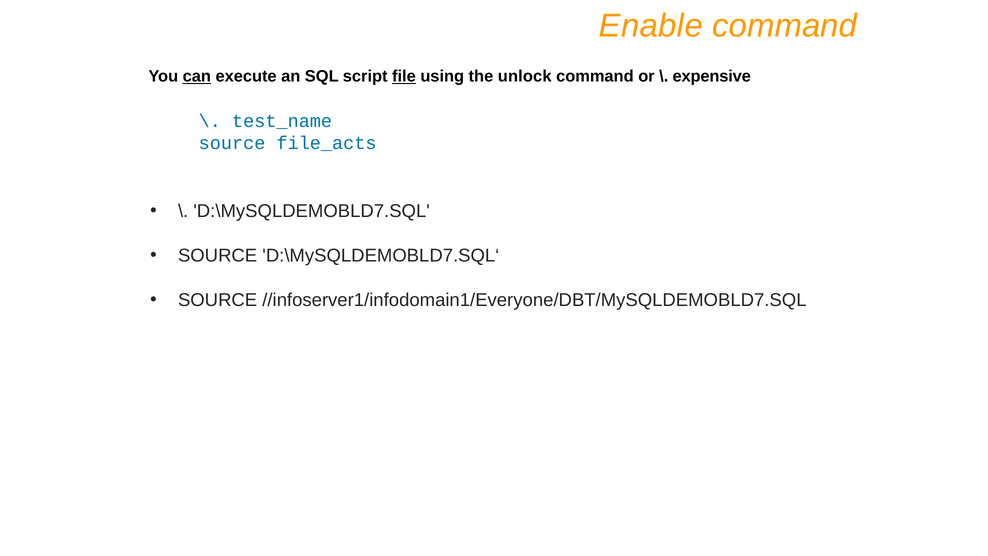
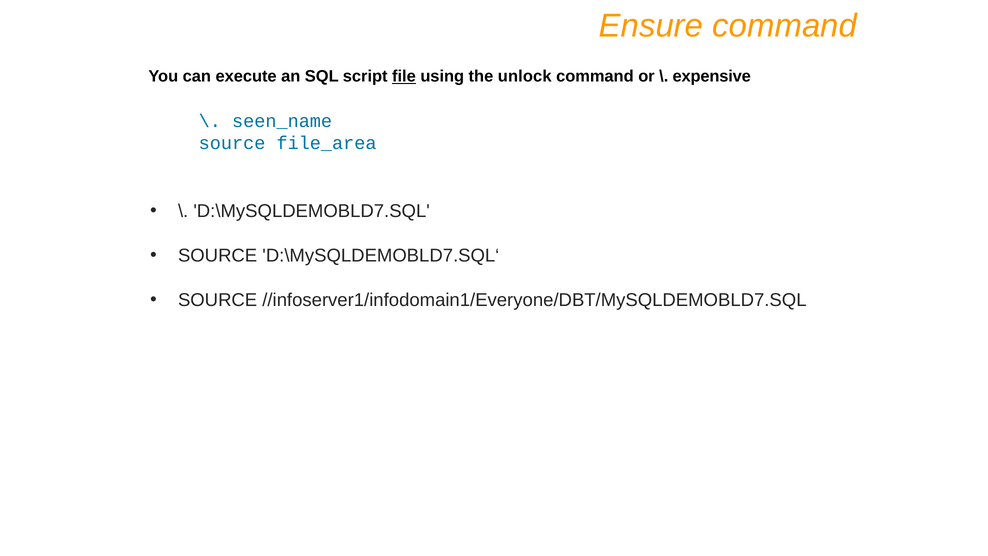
Enable: Enable -> Ensure
can underline: present -> none
test_name: test_name -> seen_name
file_acts: file_acts -> file_area
